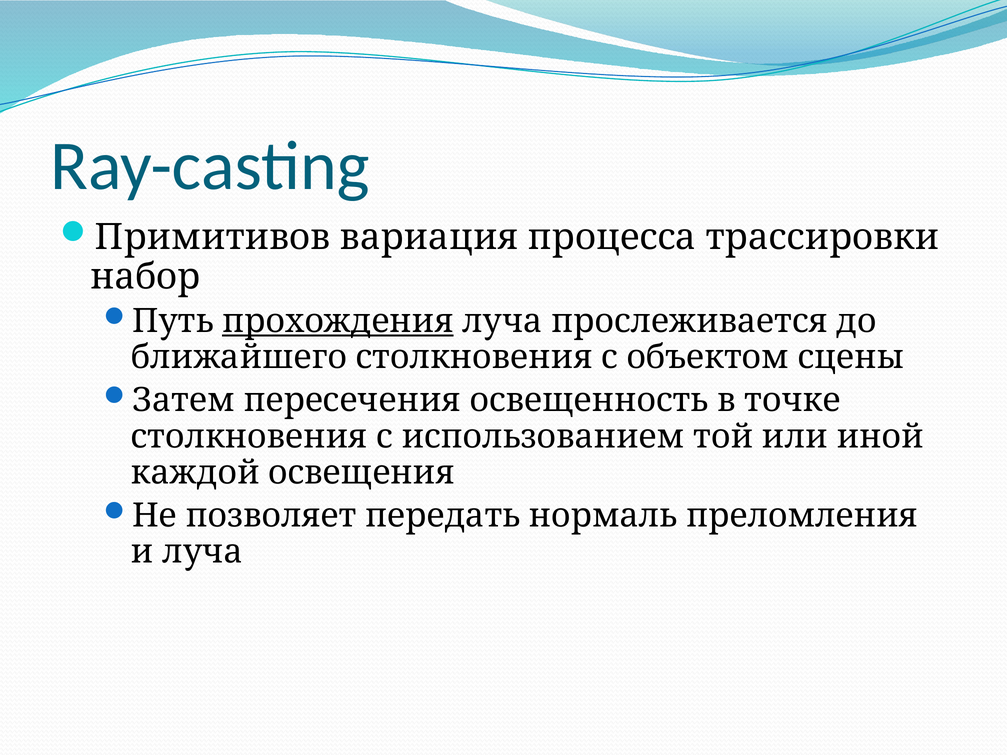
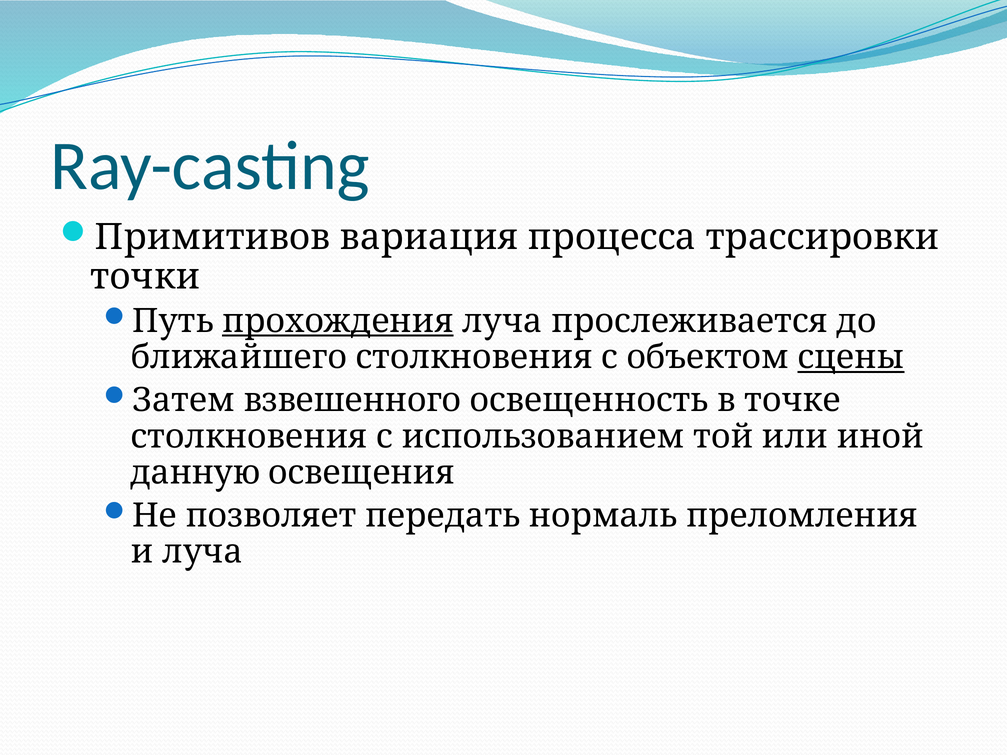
набор: набор -> точки
сцены underline: none -> present
пересечения: пересечения -> взвешенного
каждой: каждой -> данную
